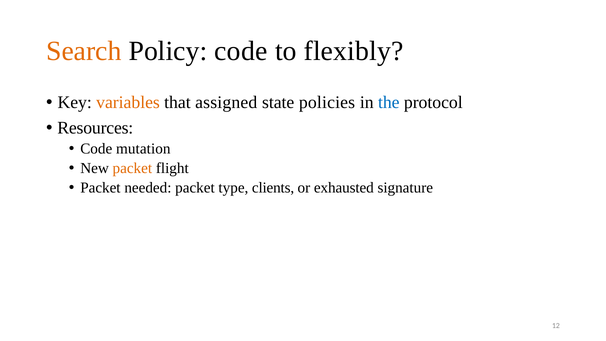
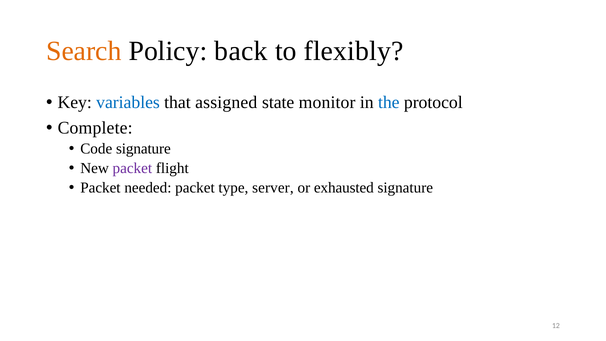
Policy code: code -> back
variables colour: orange -> blue
policies: policies -> monitor
Resources: Resources -> Complete
Code mutation: mutation -> signature
packet at (132, 168) colour: orange -> purple
clients: clients -> server
